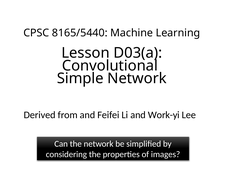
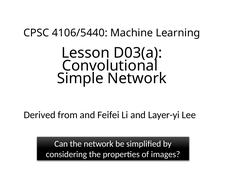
8165/5440: 8165/5440 -> 4106/5440
Work-yi: Work-yi -> Layer-yi
